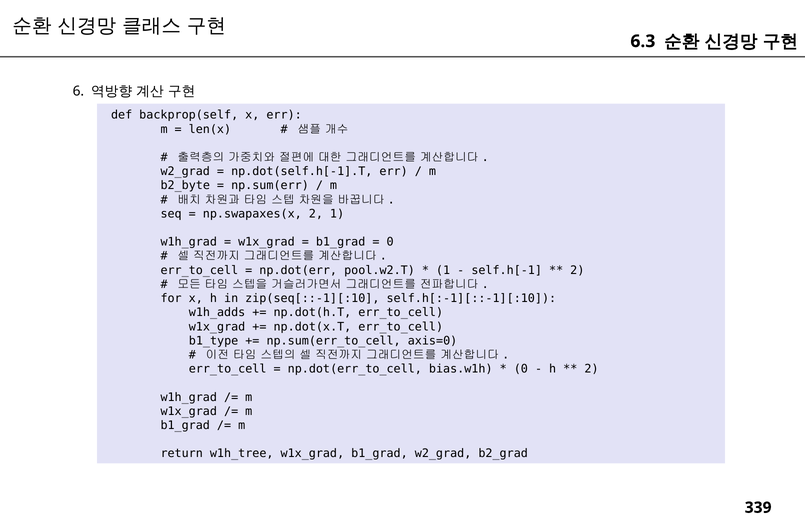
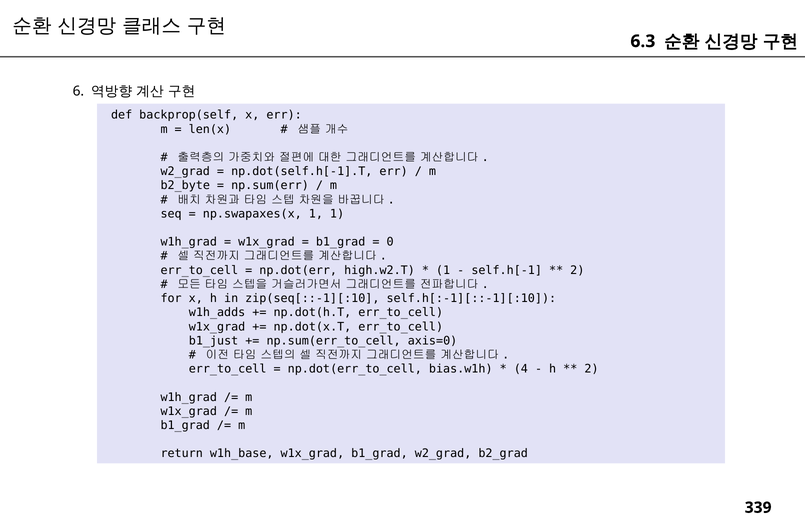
np.swapaxes(x 2: 2 -> 1
pool.w2.T: pool.w2.T -> high.w2.T
b1_type: b1_type -> b1_just
0 at (521, 369): 0 -> 4
w1h_tree: w1h_tree -> w1h_base
